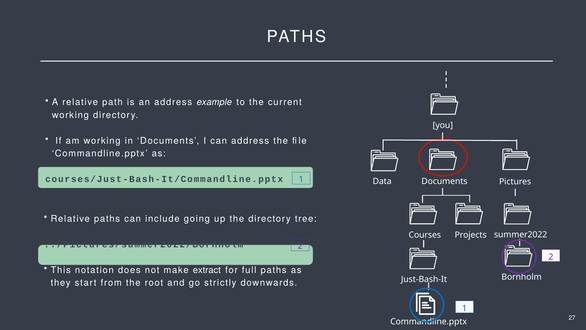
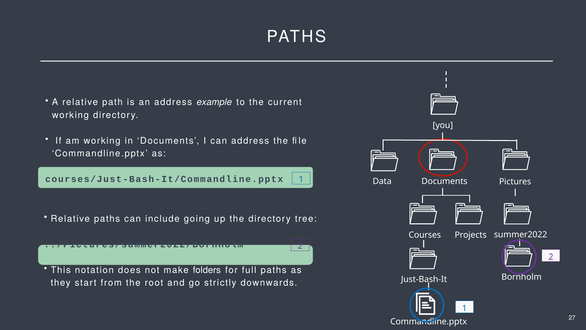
extract: extract -> folders
